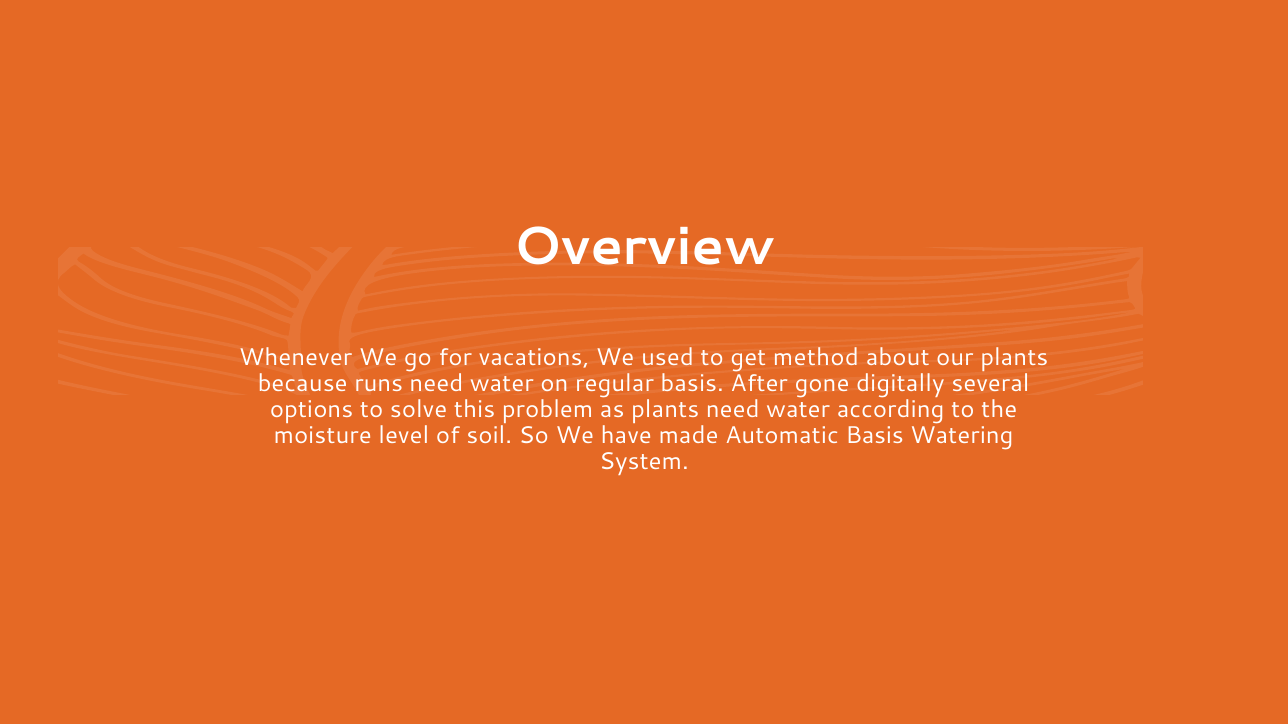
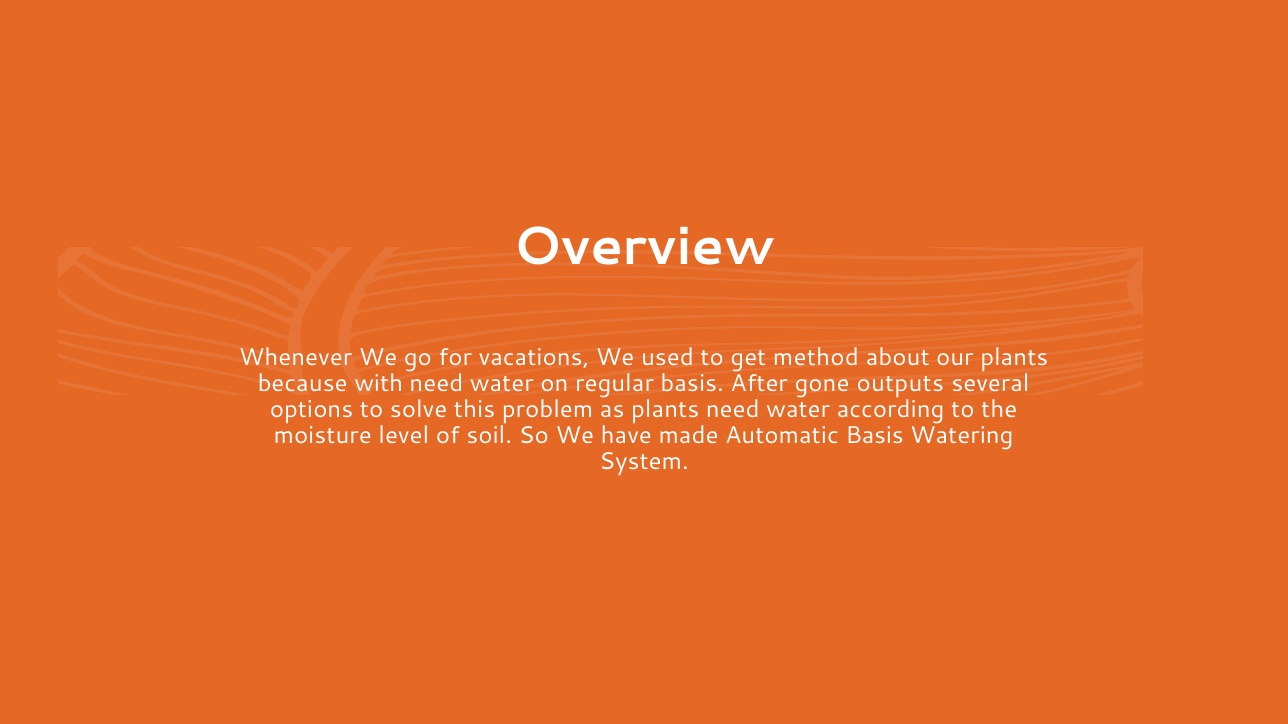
runs: runs -> with
digitally: digitally -> outputs
